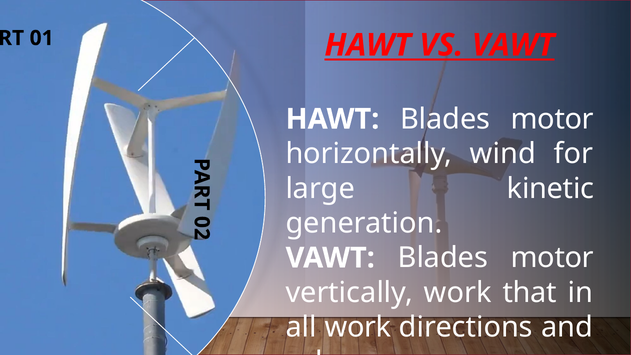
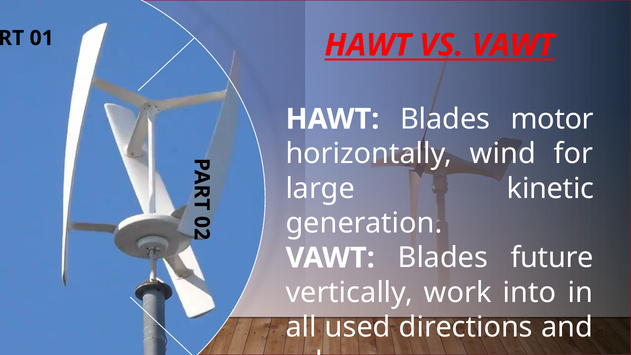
VAWT Blades motor: motor -> future
that: that -> into
all work: work -> used
